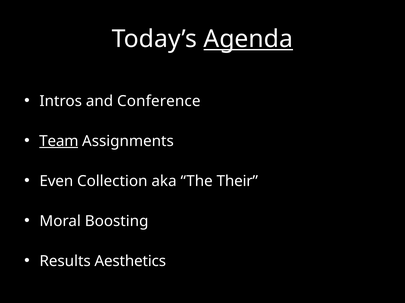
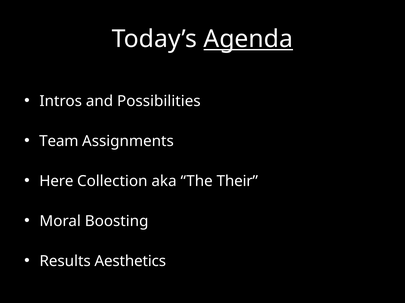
Conference: Conference -> Possibilities
Team underline: present -> none
Even: Even -> Here
